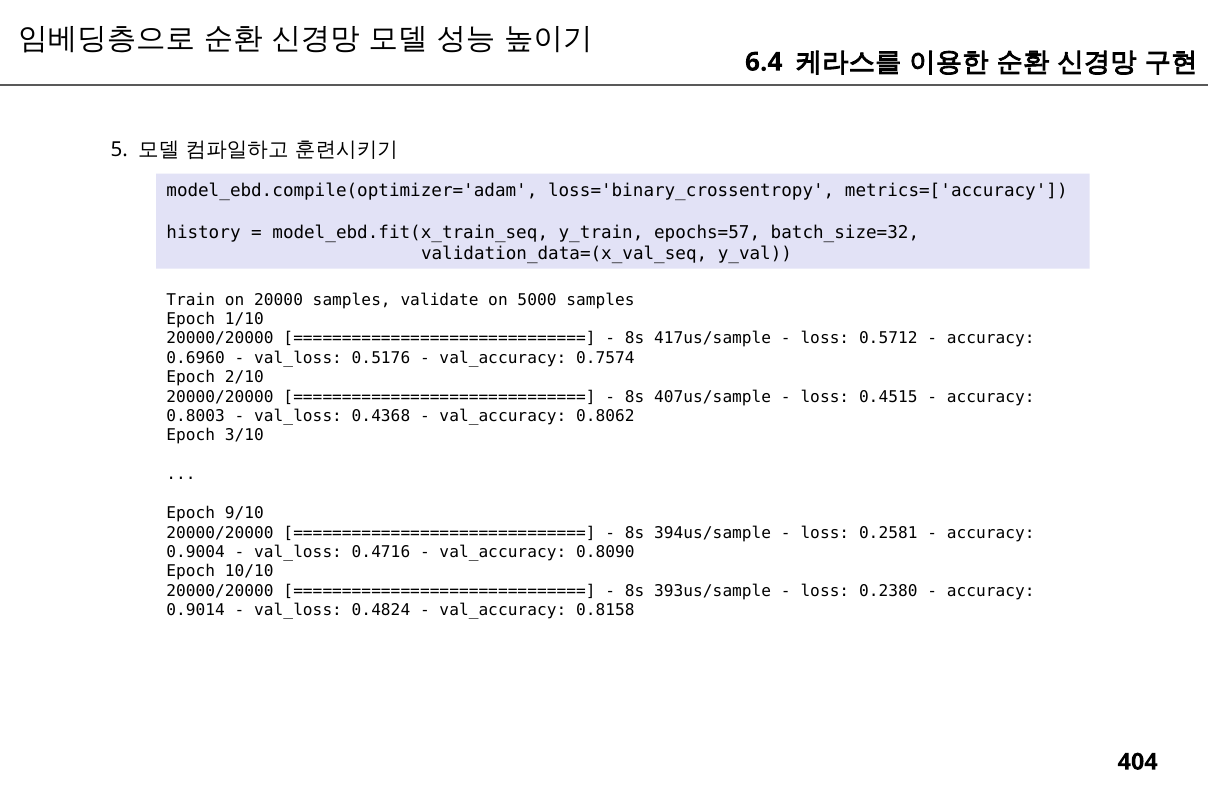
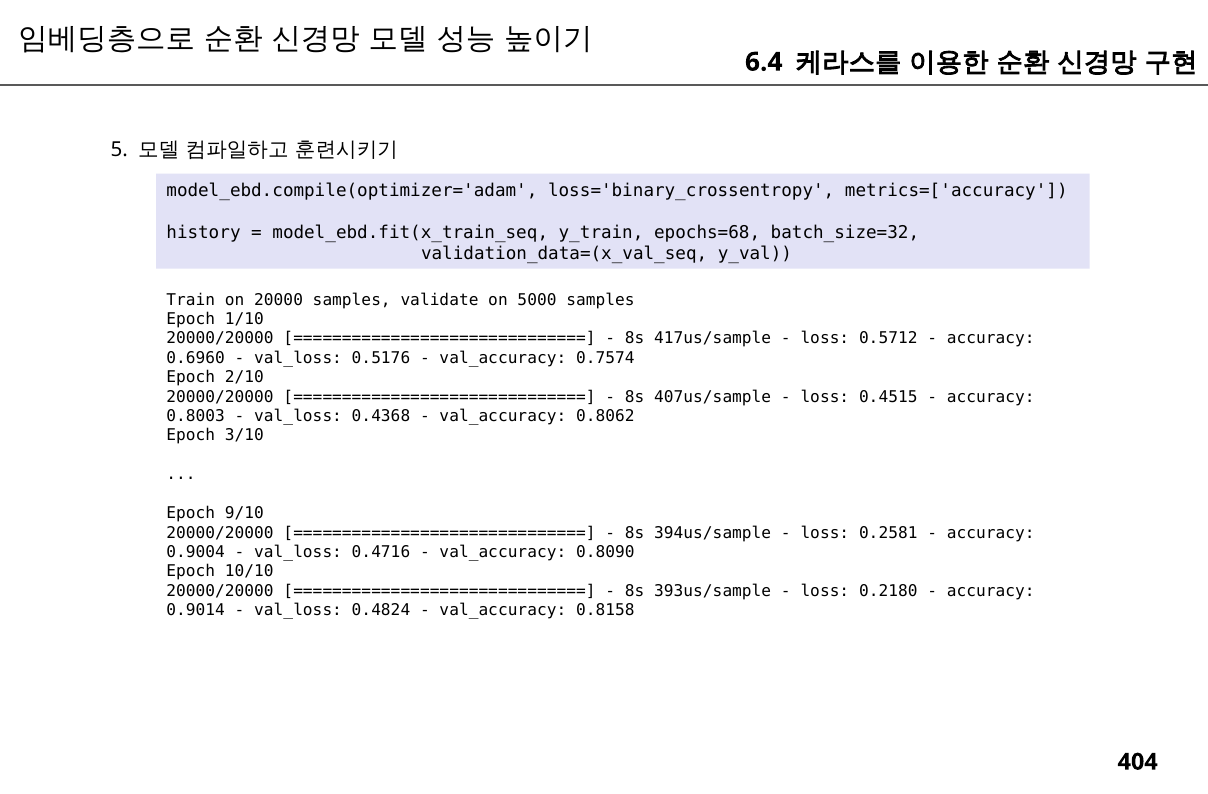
epochs=57: epochs=57 -> epochs=68
0.2380: 0.2380 -> 0.2180
